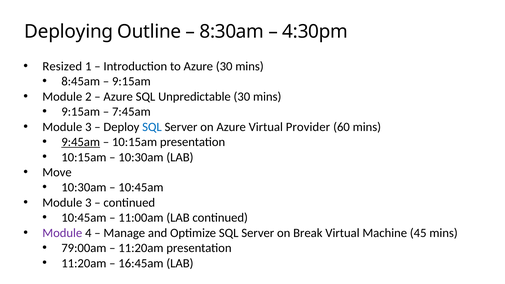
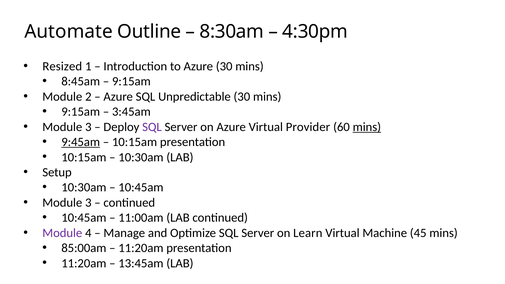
Deploying: Deploying -> Automate
7:45am: 7:45am -> 3:45am
SQL at (152, 127) colour: blue -> purple
mins at (367, 127) underline: none -> present
Move: Move -> Setup
Break: Break -> Learn
79:00am: 79:00am -> 85:00am
16:45am: 16:45am -> 13:45am
